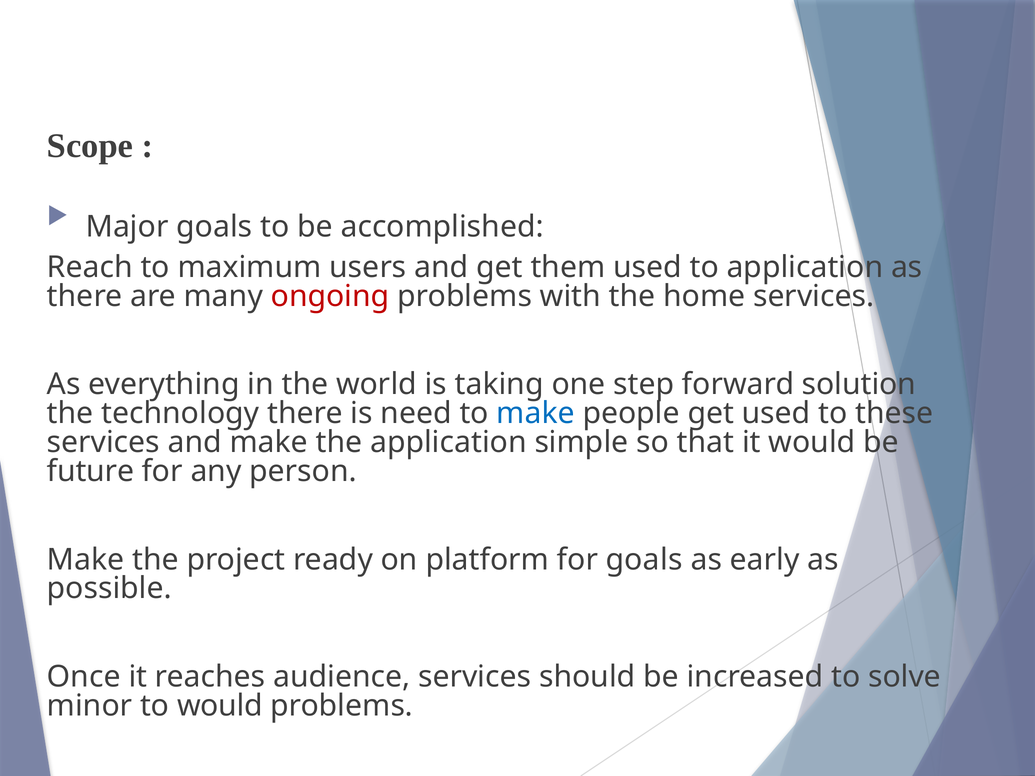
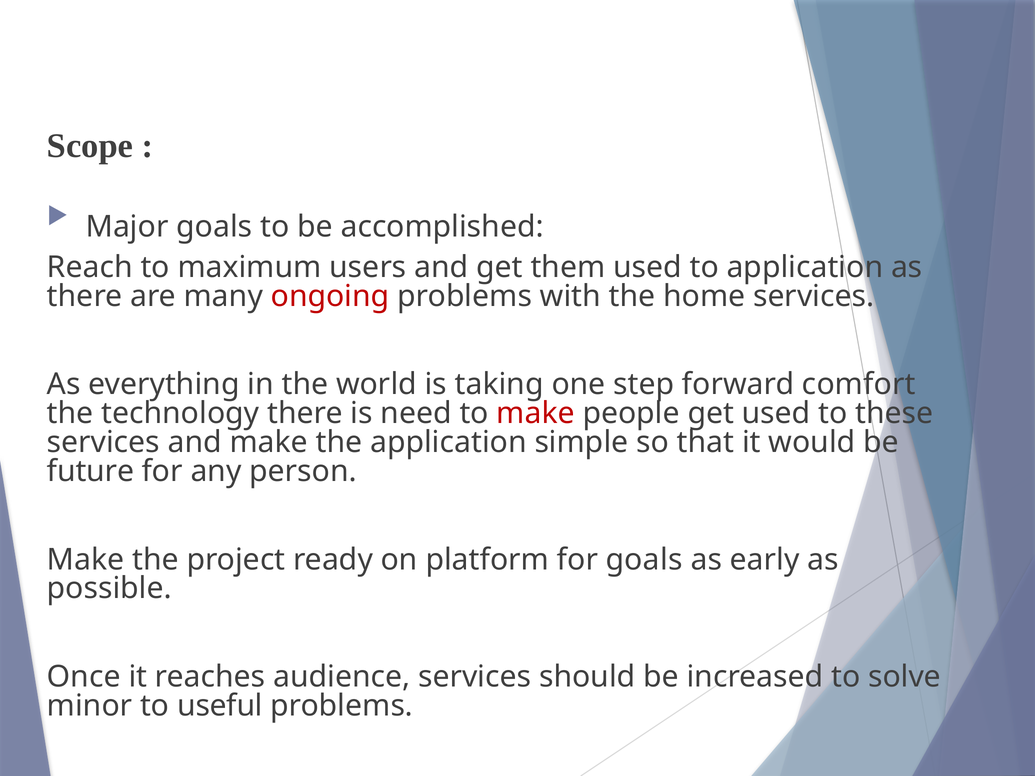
solution: solution -> comfort
make at (536, 414) colour: blue -> red
to would: would -> useful
